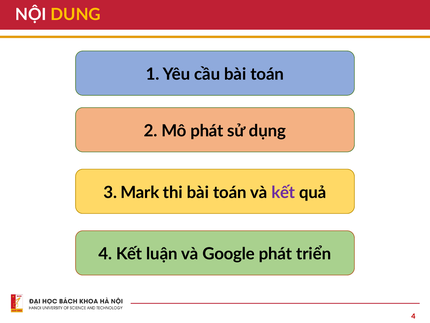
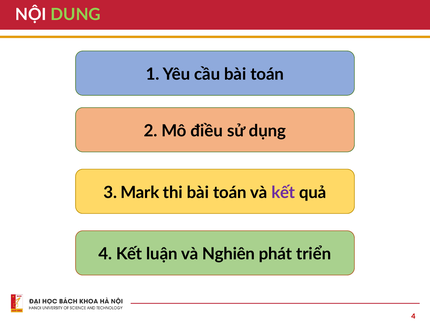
DUNG colour: yellow -> light green
Mô phát: phát -> điều
Google: Google -> Nghiên
